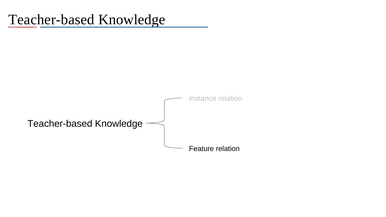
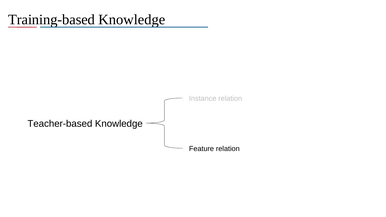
Teacher-based at (51, 20): Teacher-based -> Training-based
